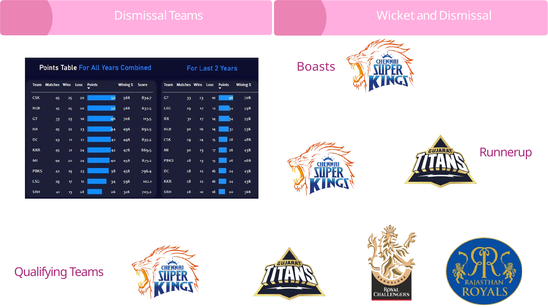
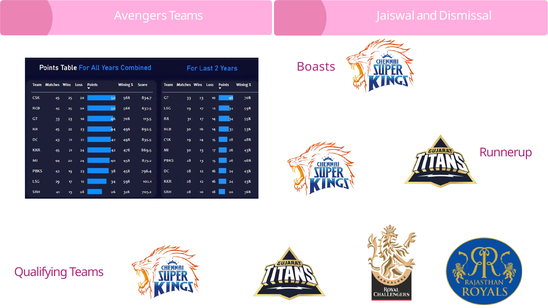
Dismissal at (141, 16): Dismissal -> Avengers
Wicket: Wicket -> Jaiswal
